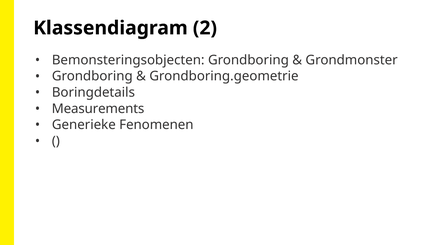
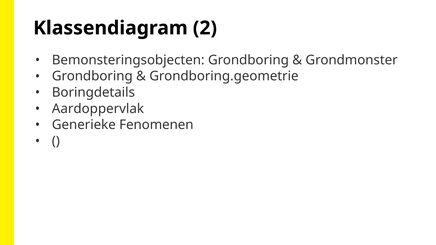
Measurements: Measurements -> Aardoppervlak
